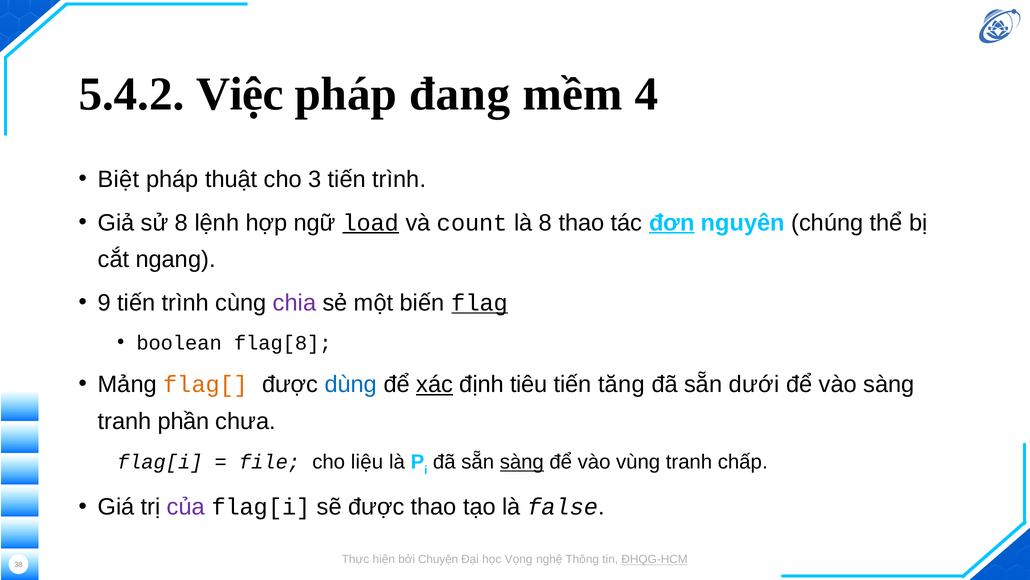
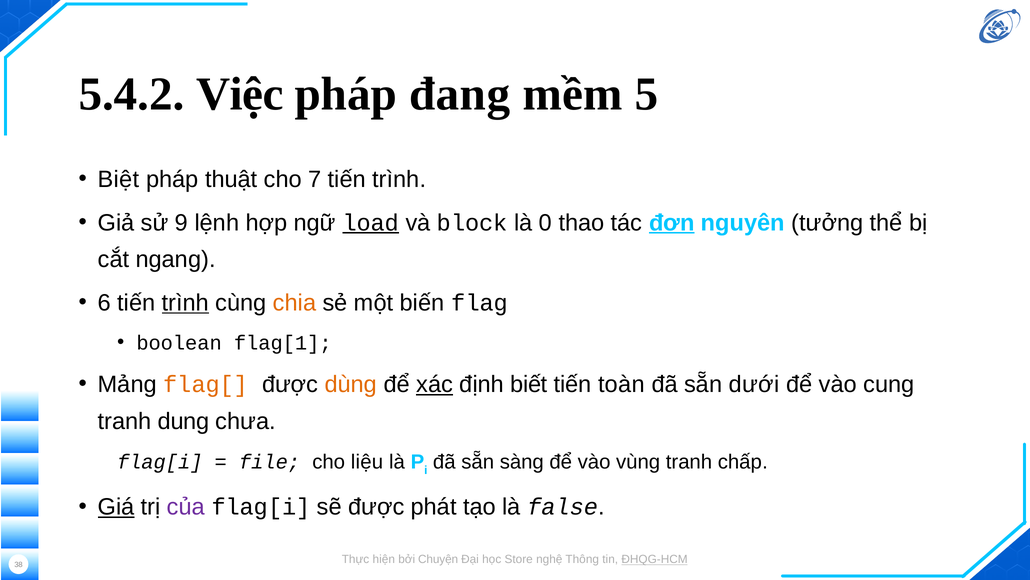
4: 4 -> 5
3: 3 -> 7
sử 8: 8 -> 9
count: count -> block
là 8: 8 -> 0
chúng: chúng -> tưởng
9: 9 -> 6
trình at (185, 303) underline: none -> present
chia colour: purple -> orange
flag underline: present -> none
flag[8: flag[8 -> flag[1
dùng colour: blue -> orange
tiêu: tiêu -> biết
tăng: tăng -> toàn
vào sàng: sàng -> cung
phần: phần -> dung
sàng at (522, 462) underline: present -> none
Giá underline: none -> present
được thao: thao -> phát
Vọng: Vọng -> Store
